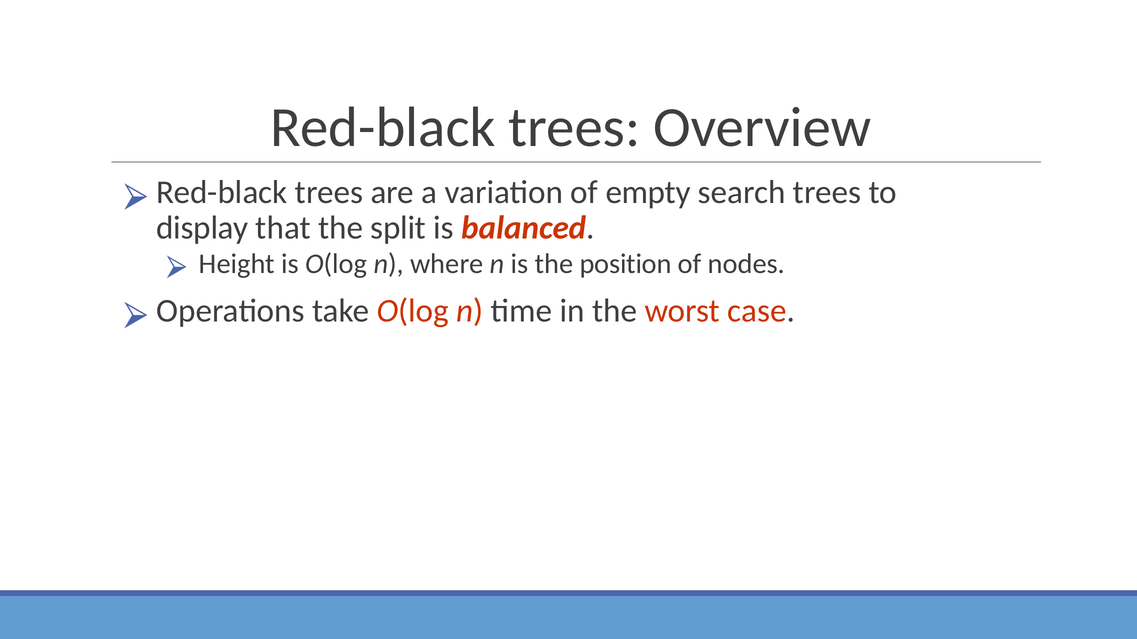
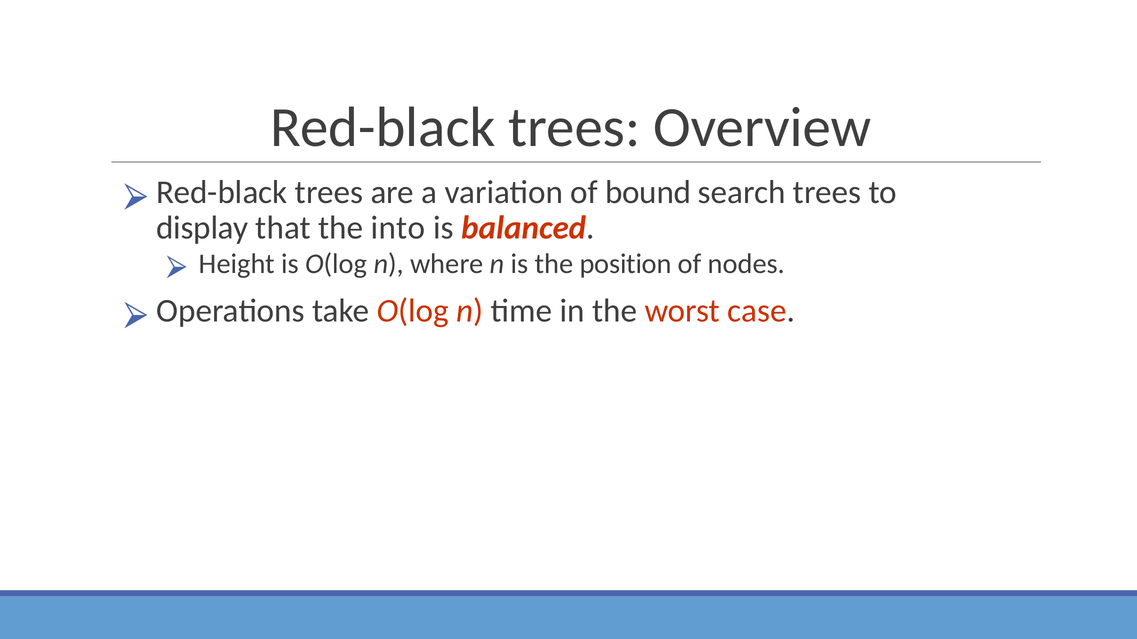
empty: empty -> bound
split: split -> into
